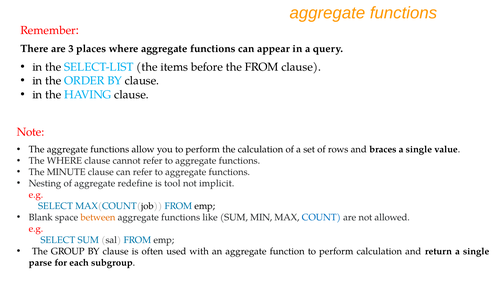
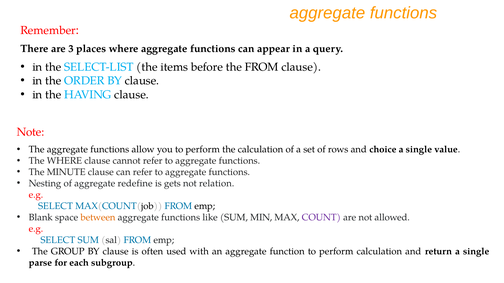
braces: braces -> choice
tool: tool -> gets
implicit: implicit -> relation
COUNT colour: blue -> purple
